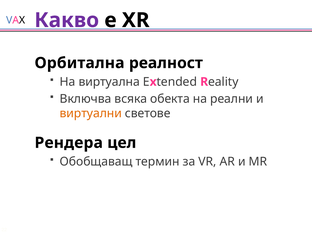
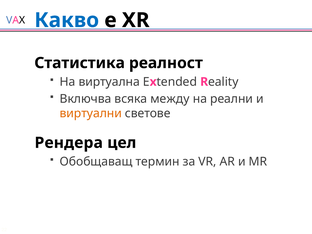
Какво colour: purple -> blue
Орбитална: Орбитална -> Статистика
обекта: обекта -> между
